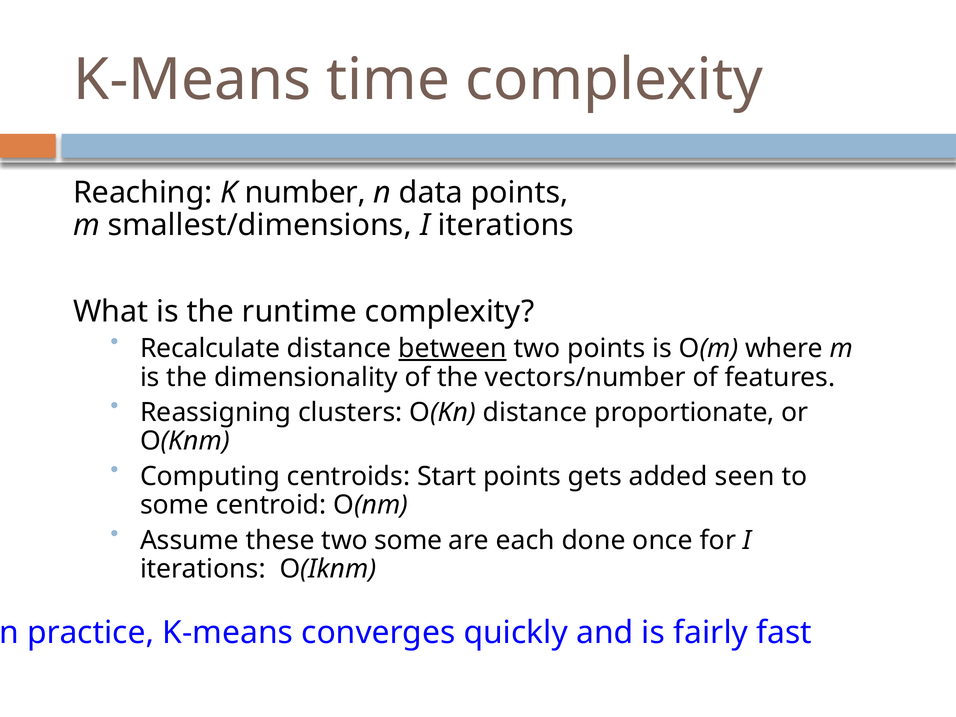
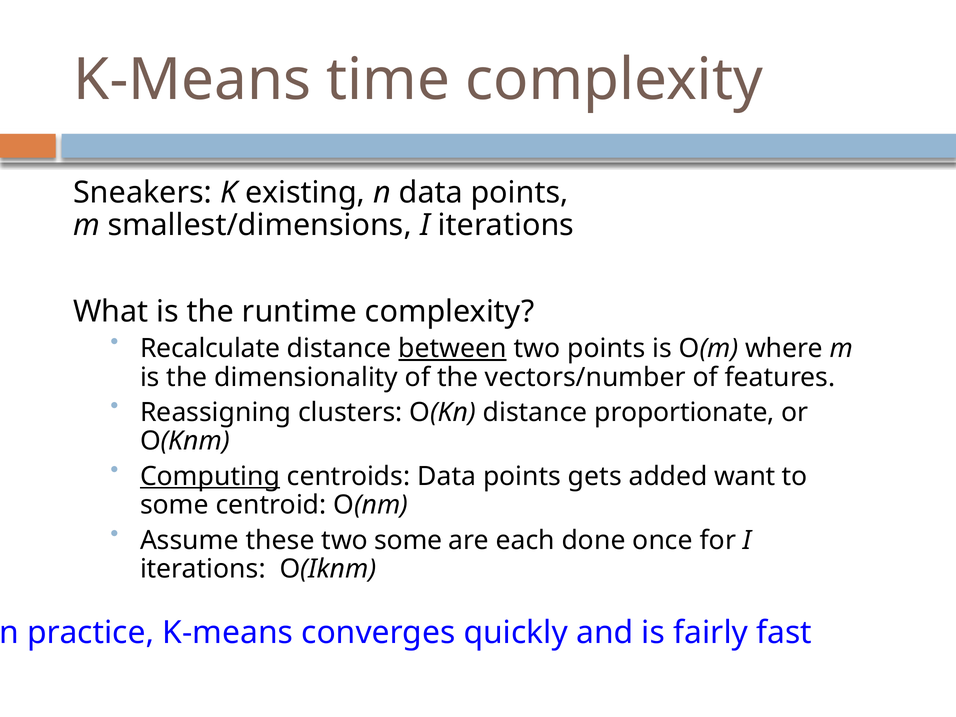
Reaching: Reaching -> Sneakers
number: number -> existing
Computing underline: none -> present
centroids Start: Start -> Data
seen: seen -> want
